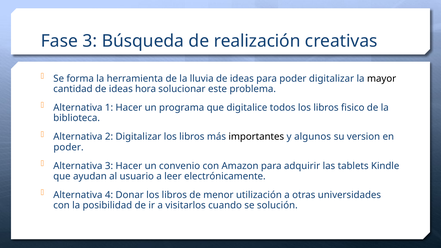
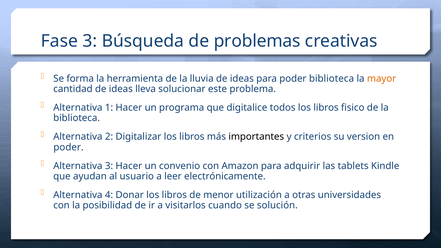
realización: realización -> problemas
poder digitalizar: digitalizar -> biblioteca
mayor colour: black -> orange
hora: hora -> lleva
algunos: algunos -> criterios
